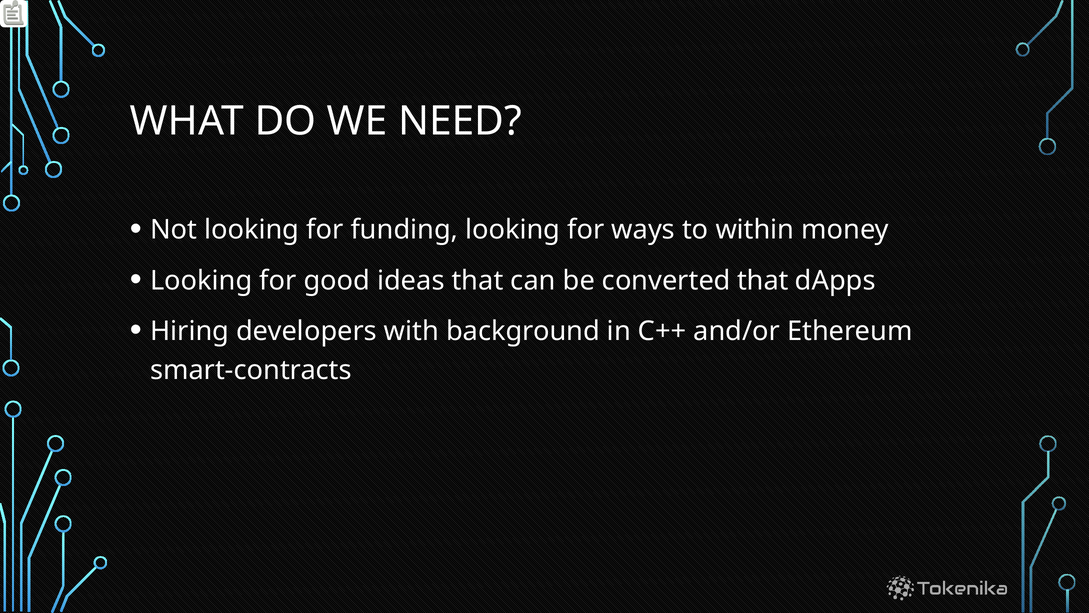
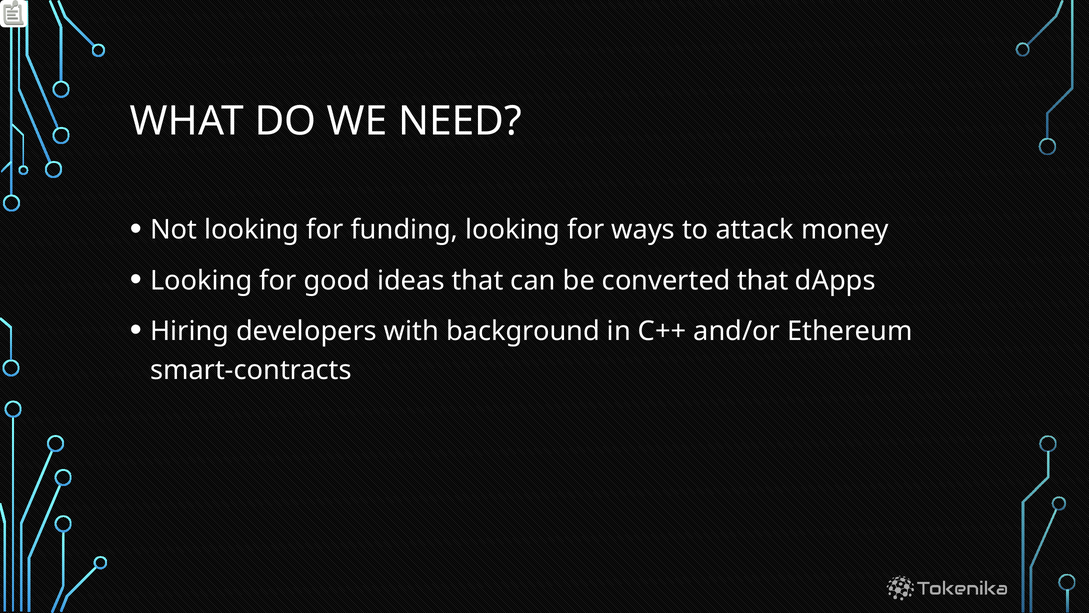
within: within -> attack
